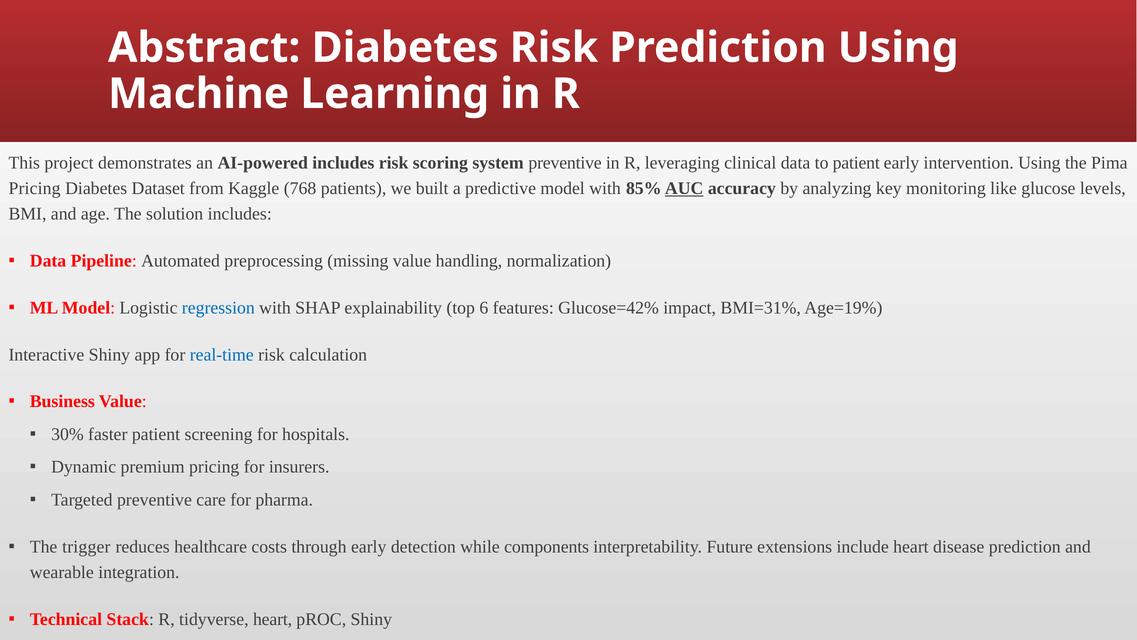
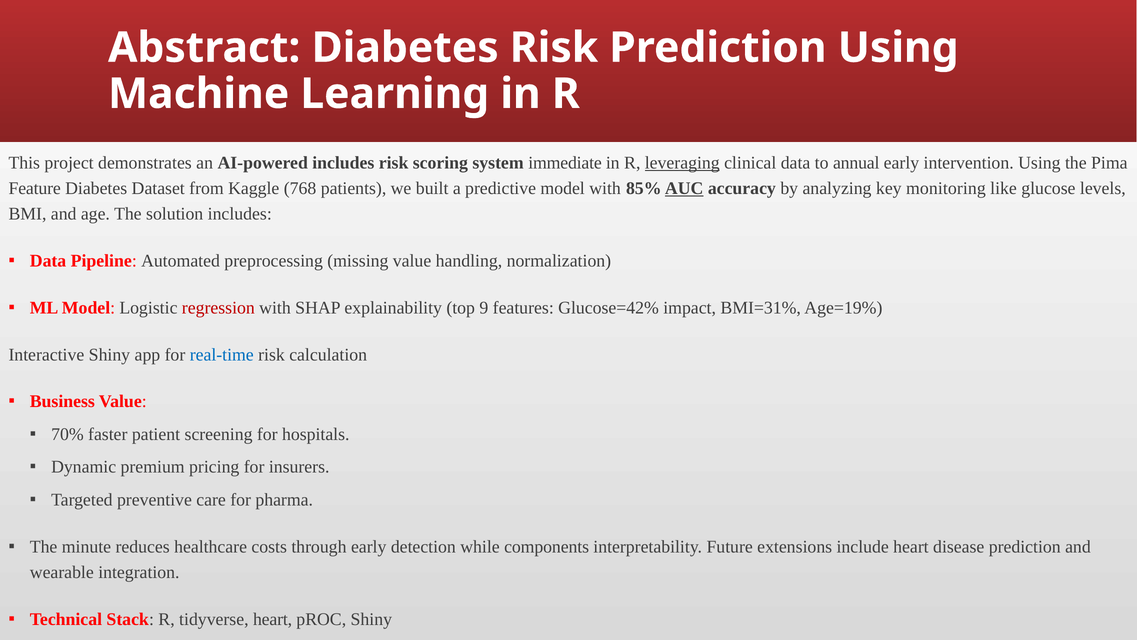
system preventive: preventive -> immediate
leveraging underline: none -> present
to patient: patient -> annual
Pricing at (35, 188): Pricing -> Feature
regression colour: blue -> red
6: 6 -> 9
30%: 30% -> 70%
trigger: trigger -> minute
